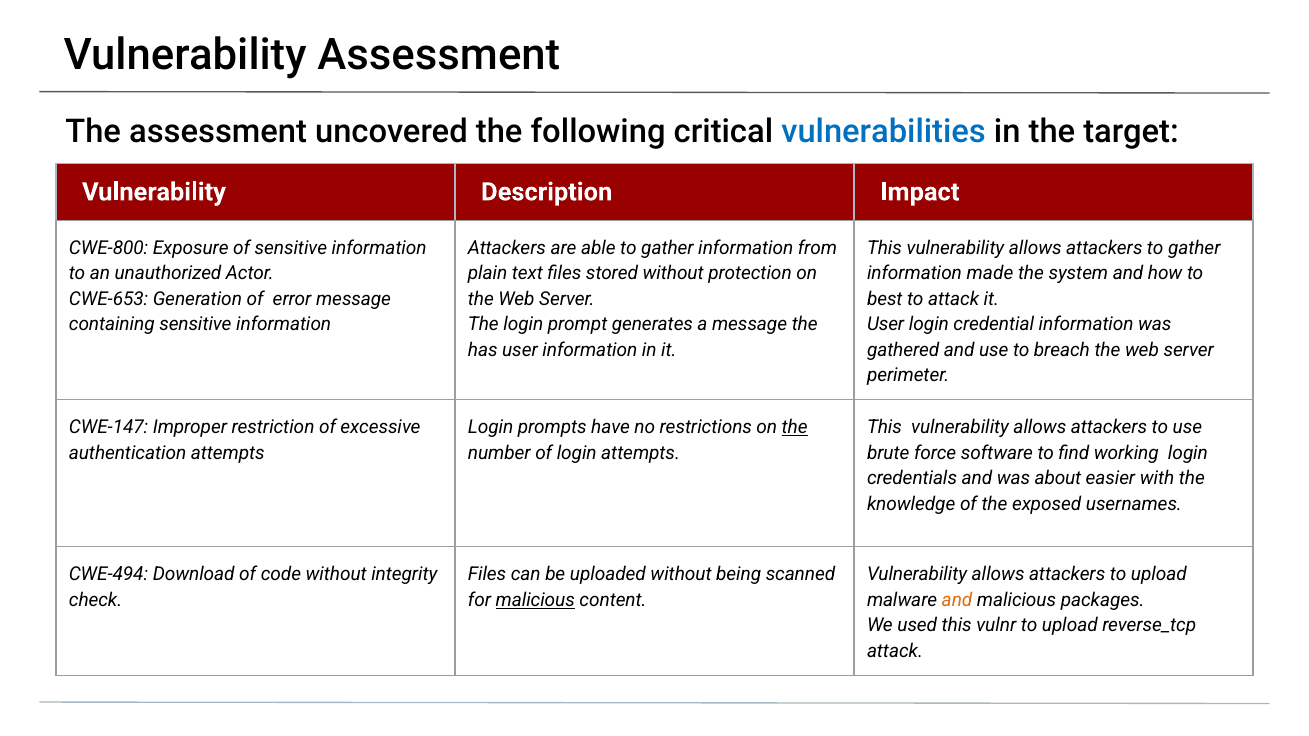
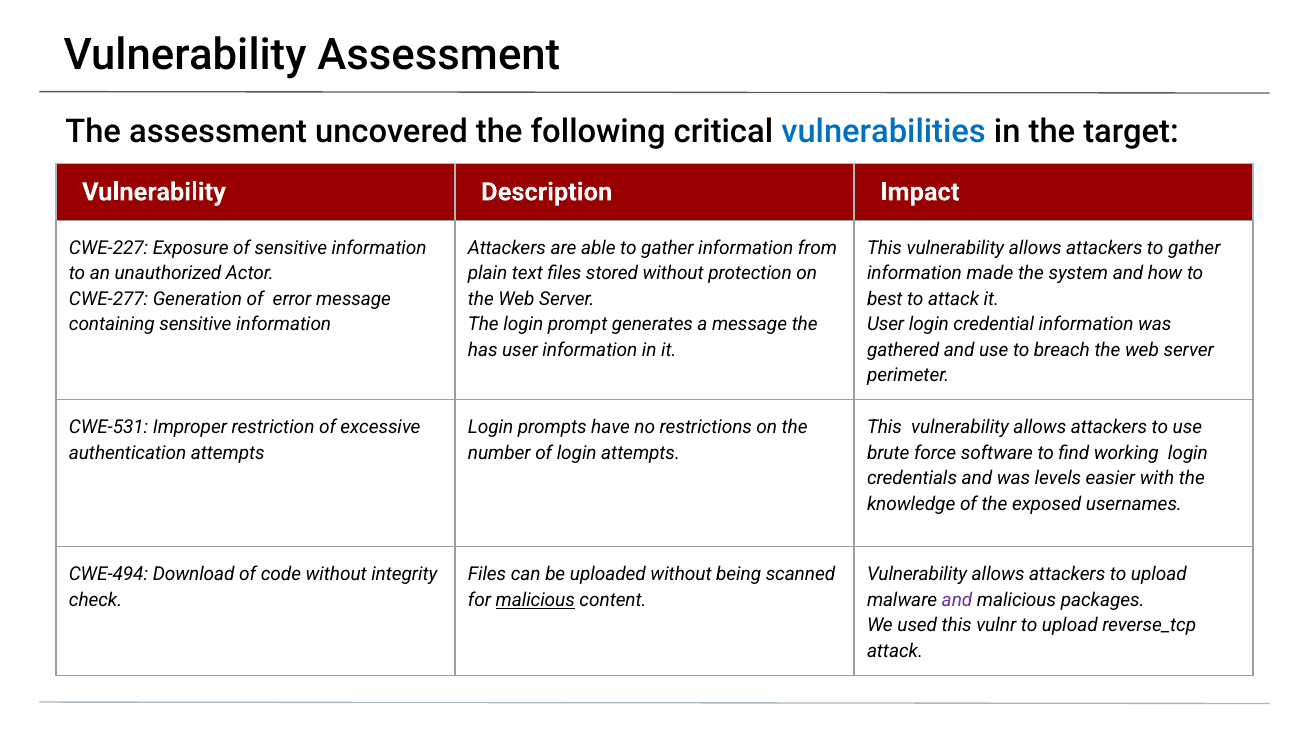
CWE-800: CWE-800 -> CWE-227
CWE-653: CWE-653 -> CWE-277
CWE-147: CWE-147 -> CWE-531
the at (795, 427) underline: present -> none
about: about -> levels
and at (957, 600) colour: orange -> purple
